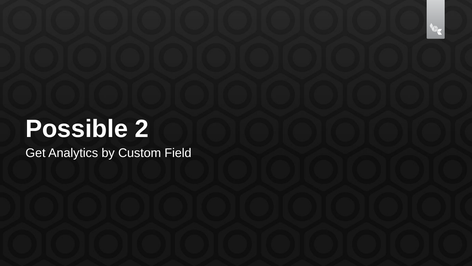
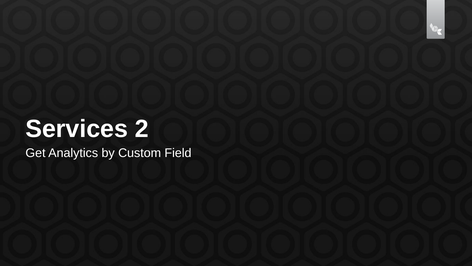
Possible: Possible -> Services
